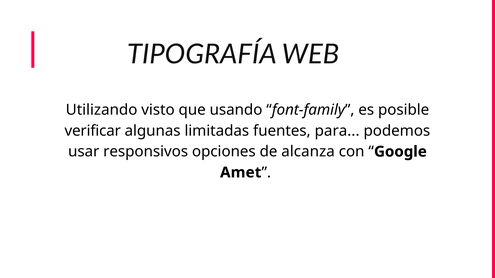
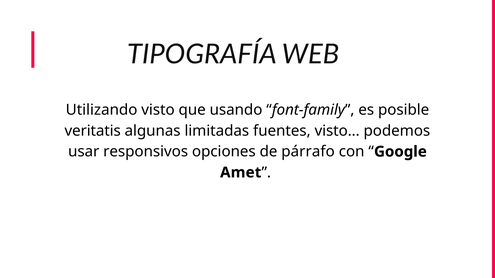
verificar: verificar -> veritatis
fuentes para: para -> visto
alcanza: alcanza -> párrafo
